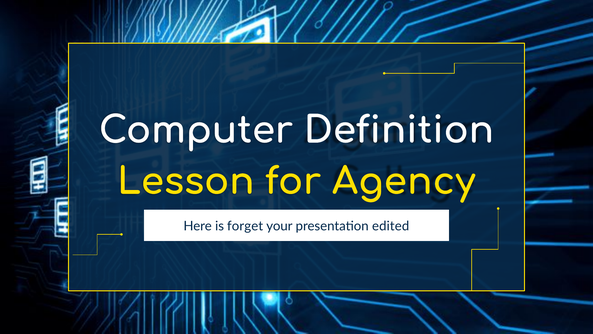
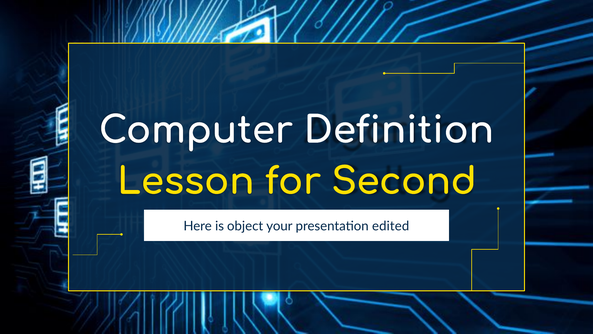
Agency: Agency -> Second
forget: forget -> object
